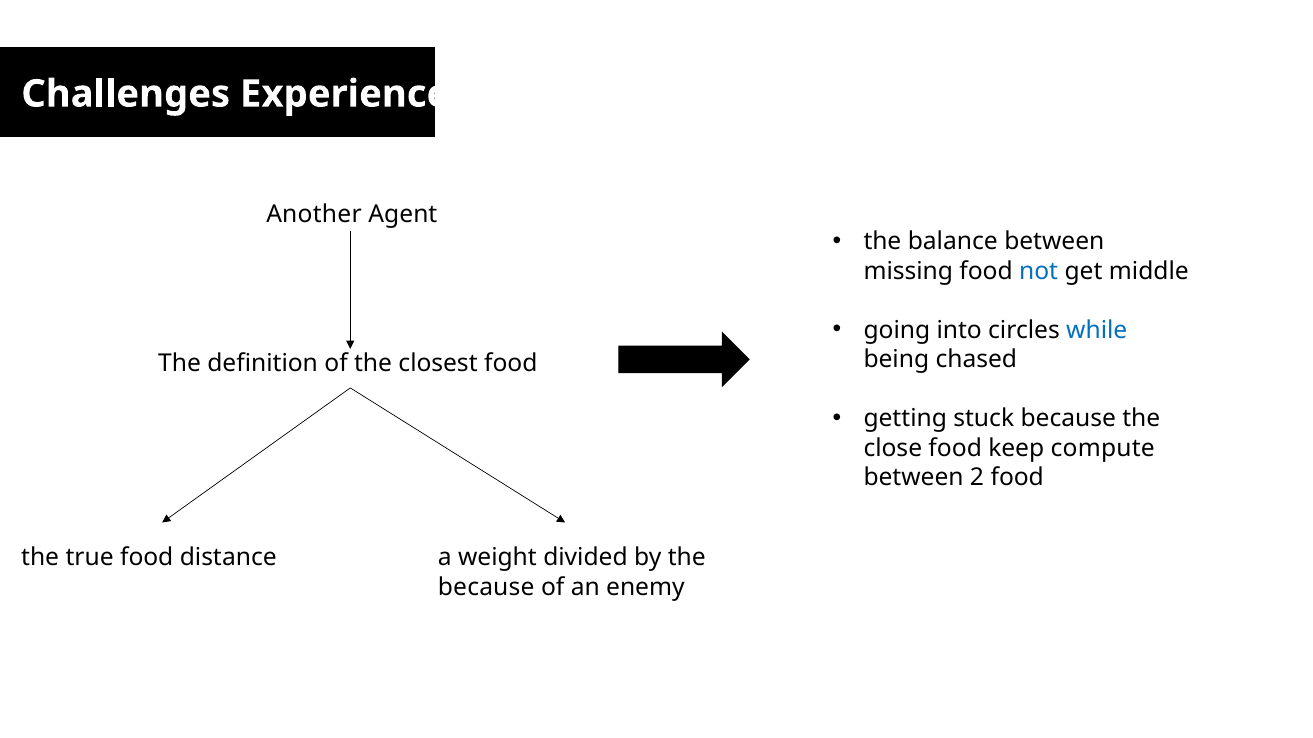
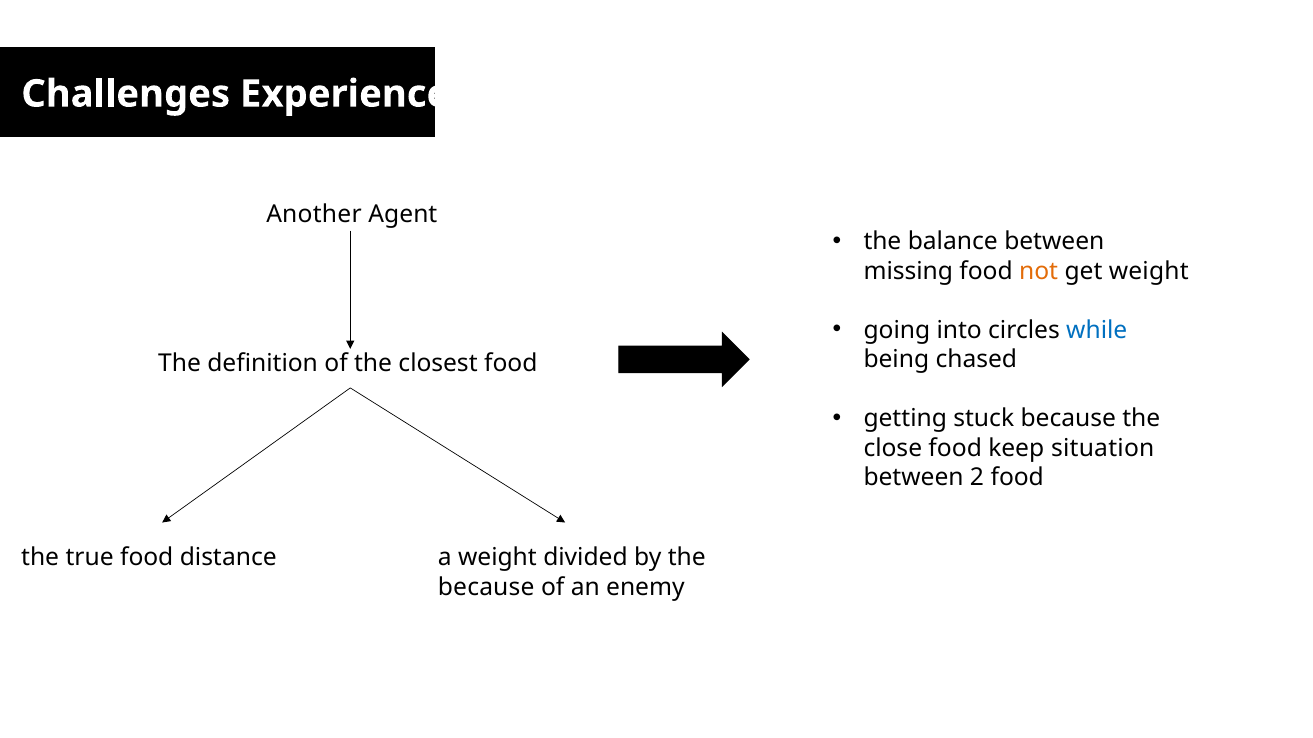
not colour: blue -> orange
get middle: middle -> weight
compute: compute -> situation
